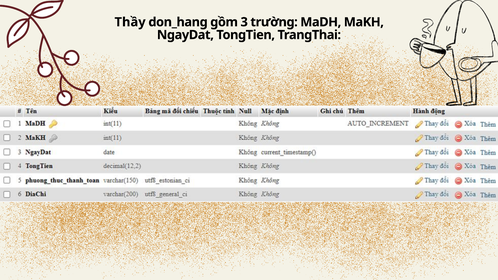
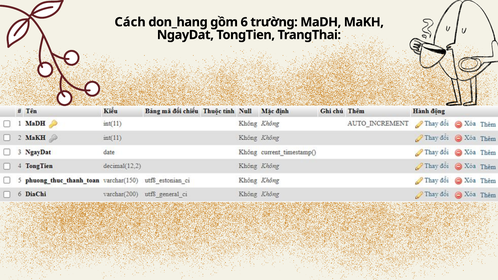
Thầy: Thầy -> Cách
3: 3 -> 6
